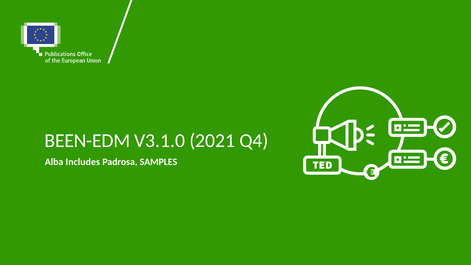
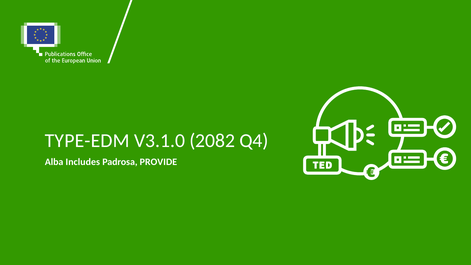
BEEN-EDM: BEEN-EDM -> TYPE-EDM
2021: 2021 -> 2082
SAMPLES: SAMPLES -> PROVIDE
